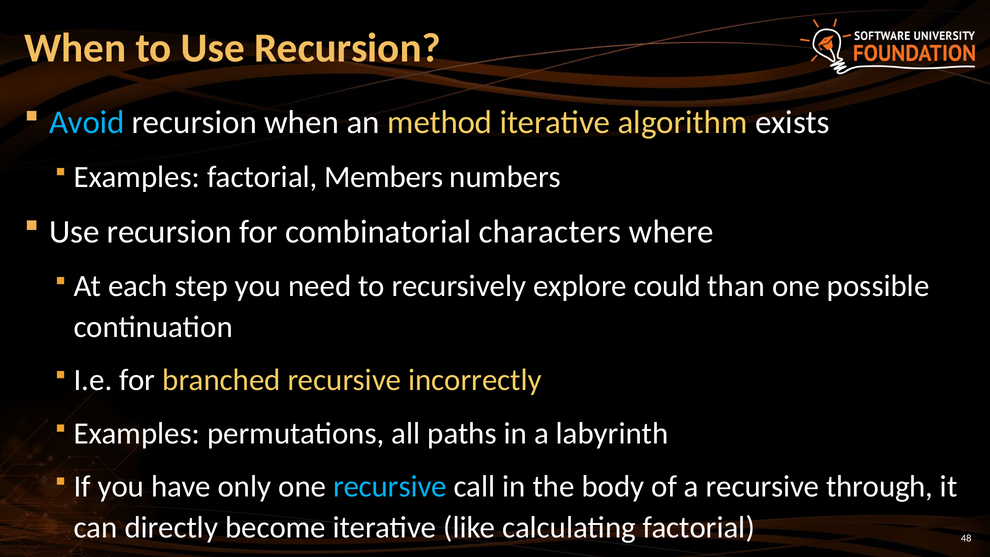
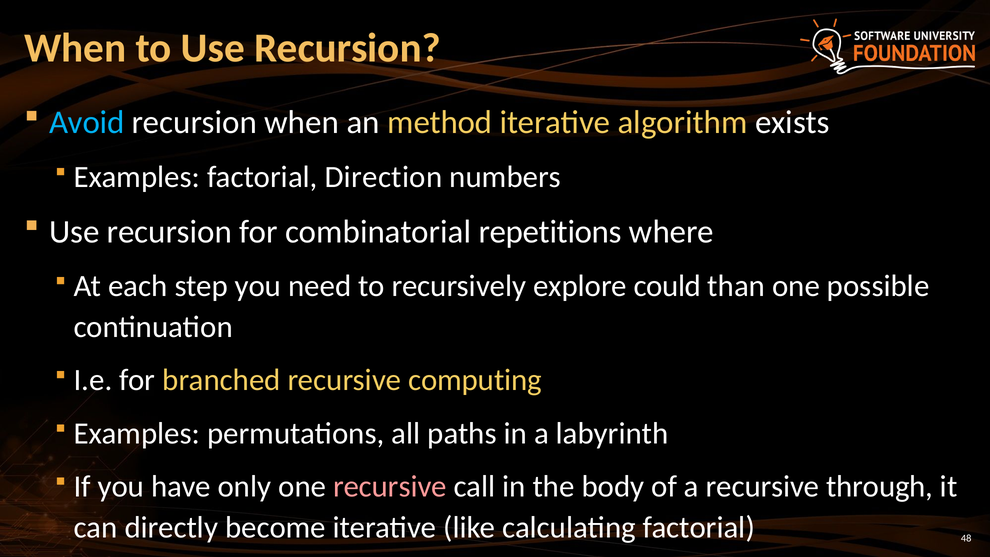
Members: Members -> Direction
characters: characters -> repetitions
incorrectly: incorrectly -> computing
recursive at (390, 487) colour: light blue -> pink
